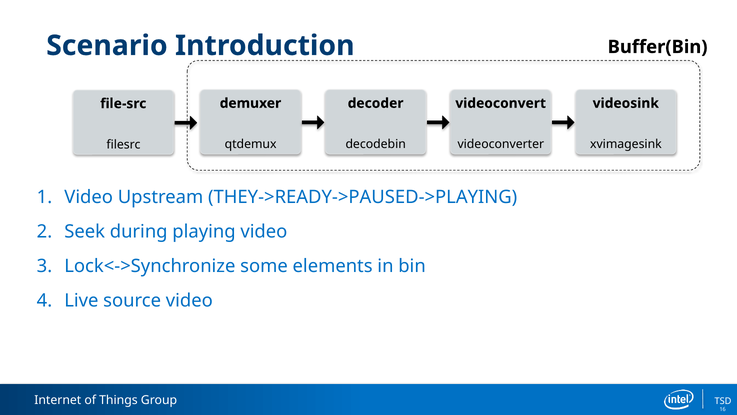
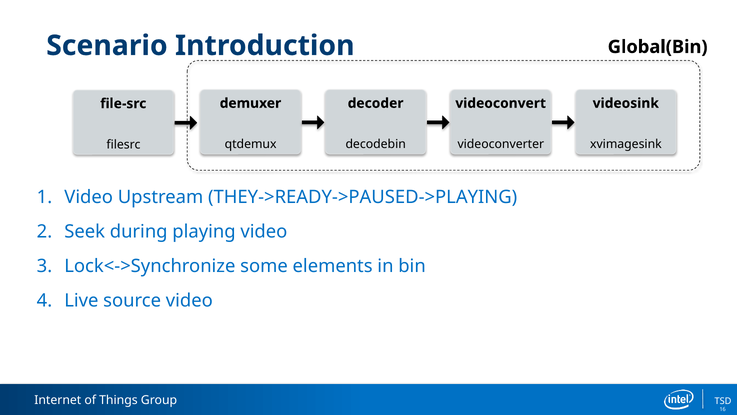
Buffer(Bin: Buffer(Bin -> Global(Bin
